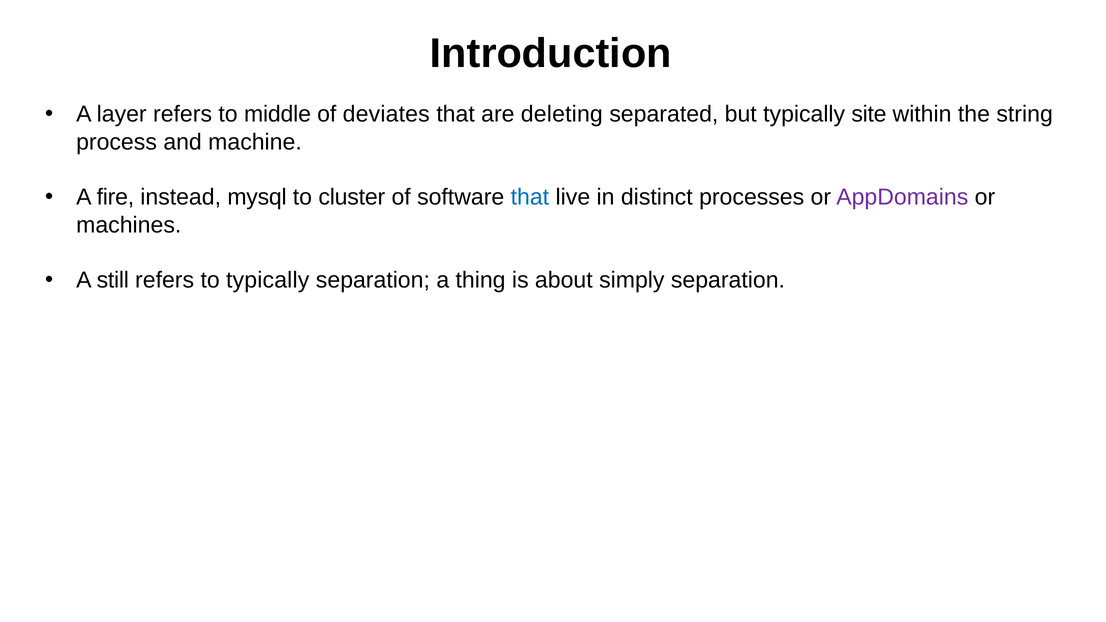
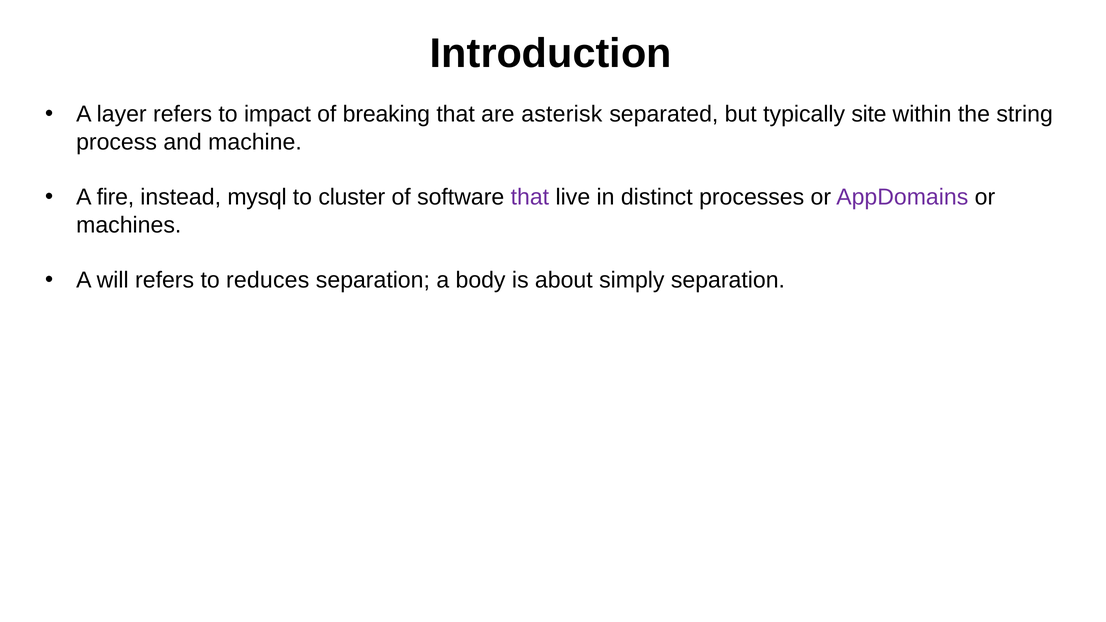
middle: middle -> impact
deviates: deviates -> breaking
deleting: deleting -> asterisk
that at (530, 197) colour: blue -> purple
still: still -> will
to typically: typically -> reduces
thing: thing -> body
